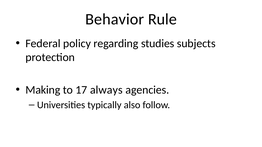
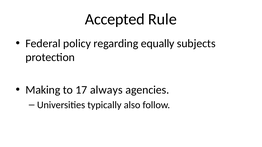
Behavior: Behavior -> Accepted
studies: studies -> equally
